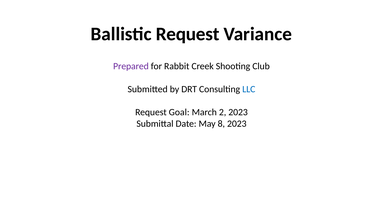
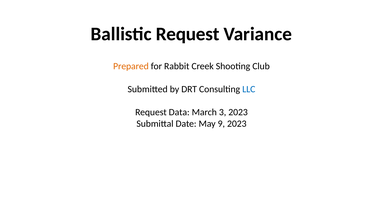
Prepared colour: purple -> orange
Goal: Goal -> Data
2: 2 -> 3
8: 8 -> 9
